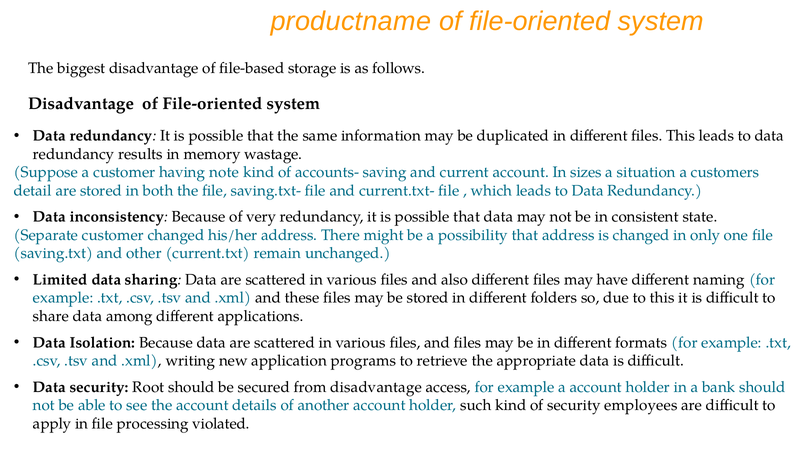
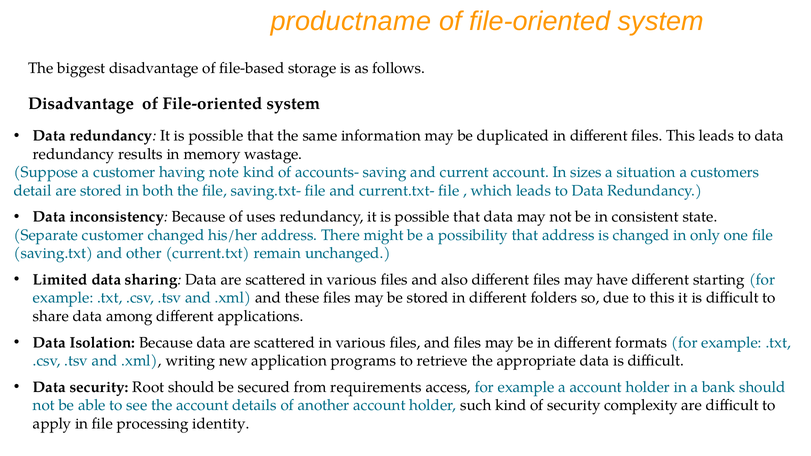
very: very -> uses
naming: naming -> starting
from disadvantage: disadvantage -> requirements
employees: employees -> complexity
violated: violated -> identity
